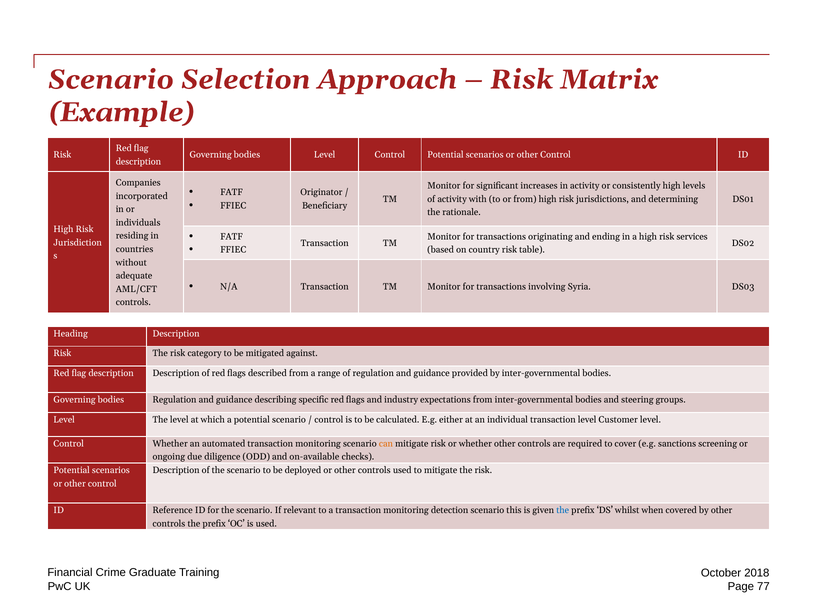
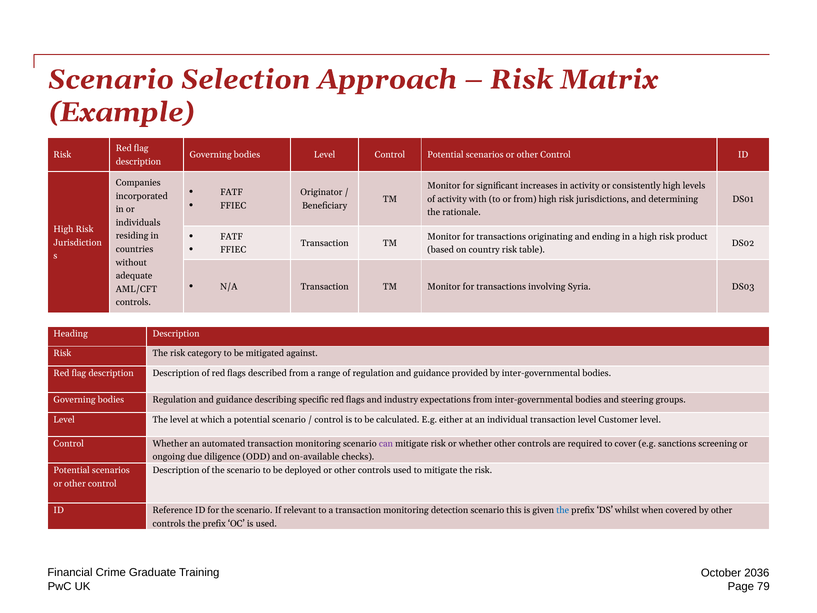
services: services -> product
can colour: orange -> purple
2018: 2018 -> 2036
77: 77 -> 79
